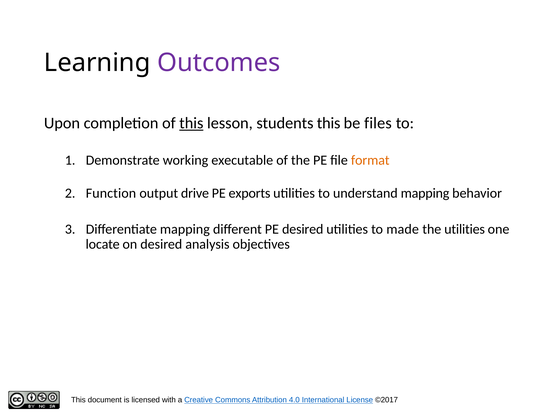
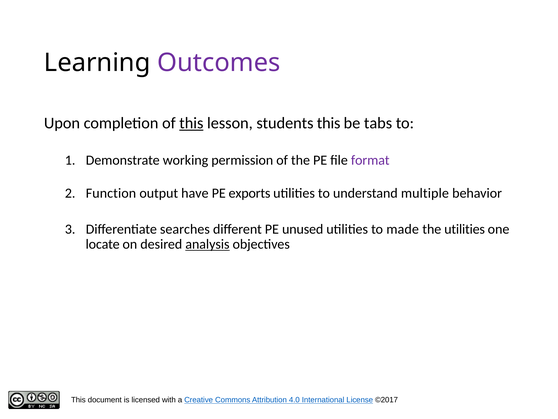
files: files -> tabs
executable: executable -> permission
format colour: orange -> purple
drive: drive -> have
understand mapping: mapping -> multiple
Differentiate mapping: mapping -> searches
PE desired: desired -> unused
analysis underline: none -> present
